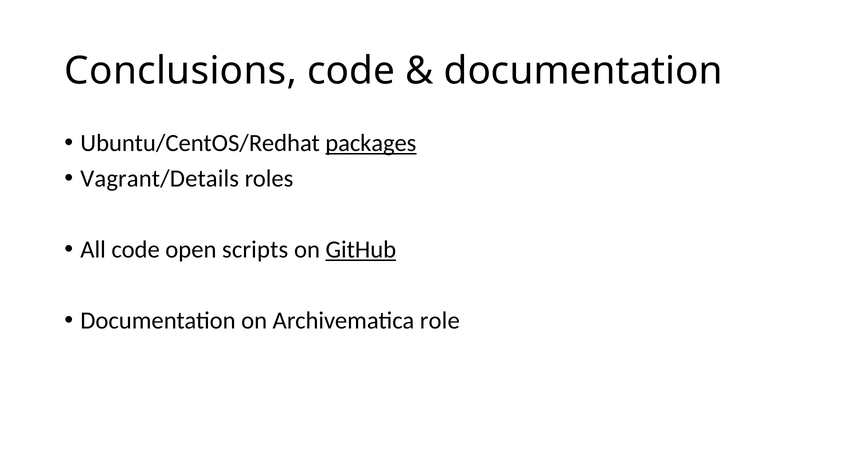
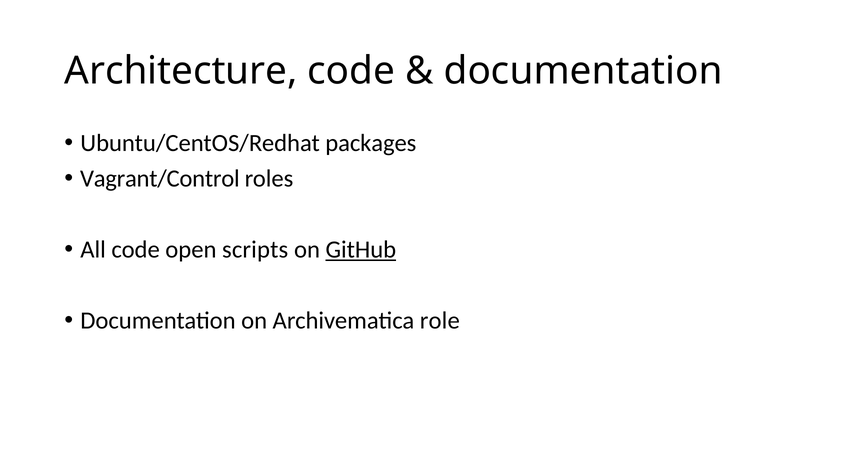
Conclusions: Conclusions -> Architecture
packages underline: present -> none
Vagrant/Details: Vagrant/Details -> Vagrant/Control
